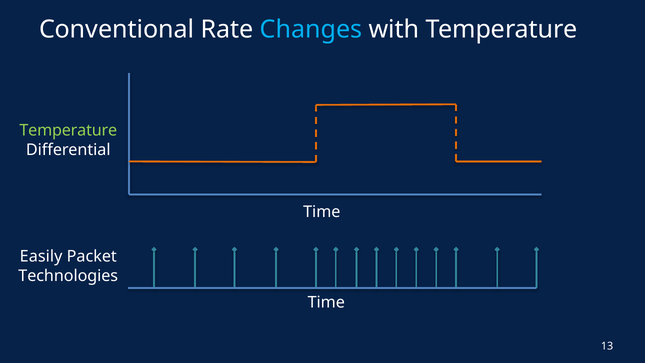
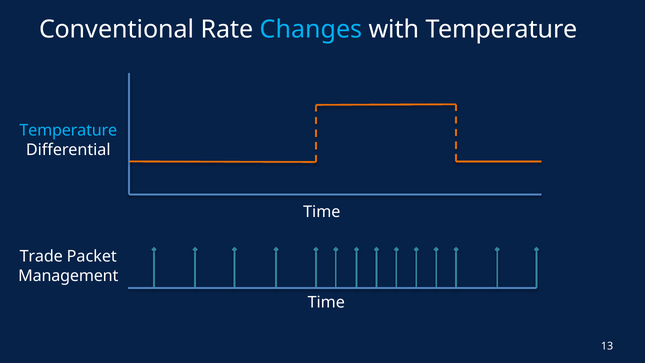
Temperature at (68, 130) colour: light green -> light blue
Easily: Easily -> Trade
Technologies: Technologies -> Management
